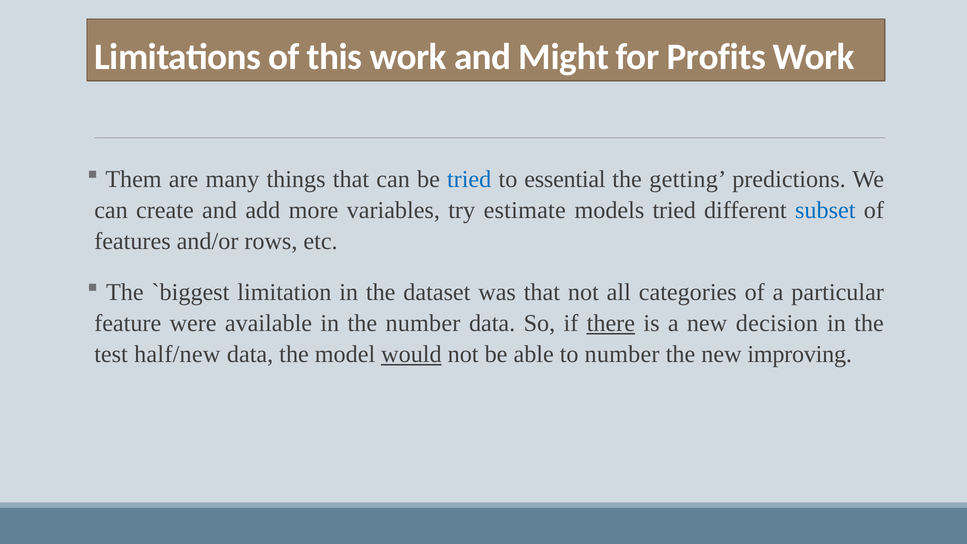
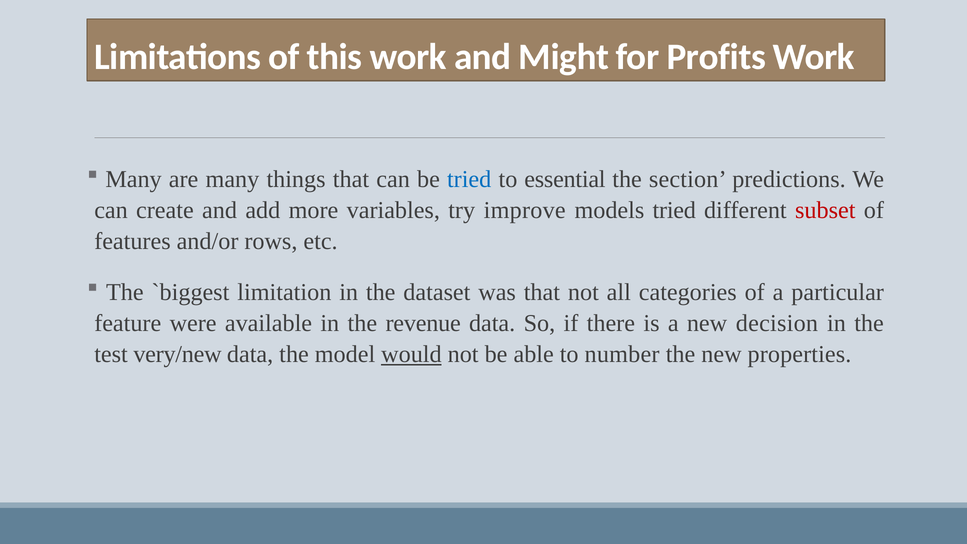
Them at (134, 179): Them -> Many
getting: getting -> section
estimate: estimate -> improve
subset colour: blue -> red
the number: number -> revenue
there underline: present -> none
half/new: half/new -> very/new
improving: improving -> properties
